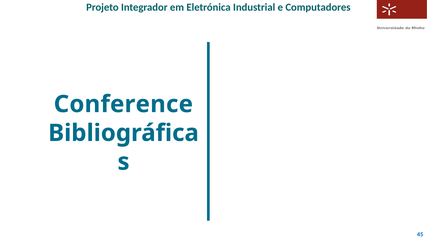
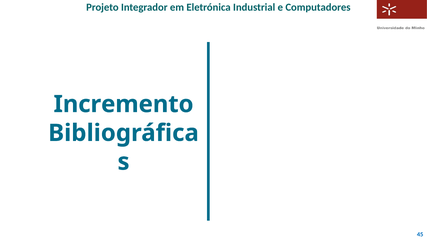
Conference: Conference -> Incremento
